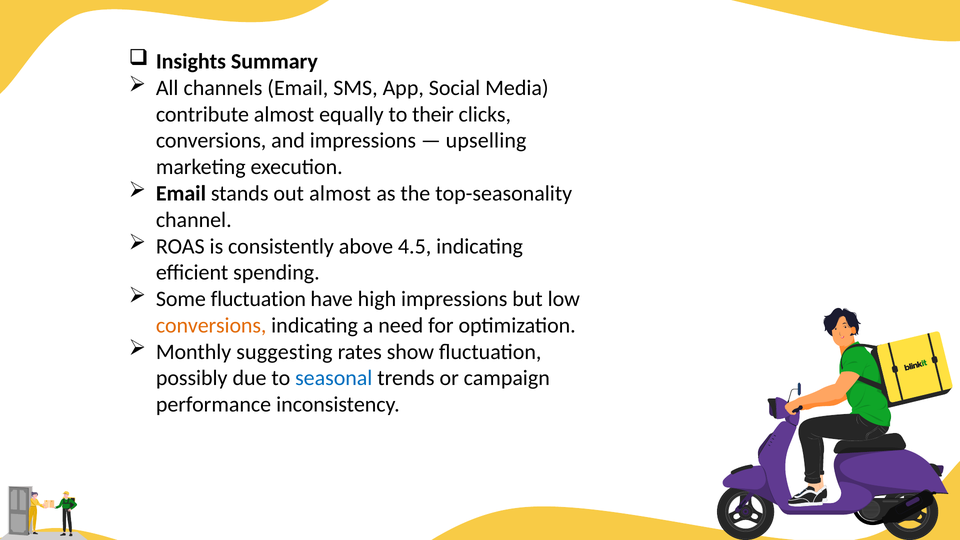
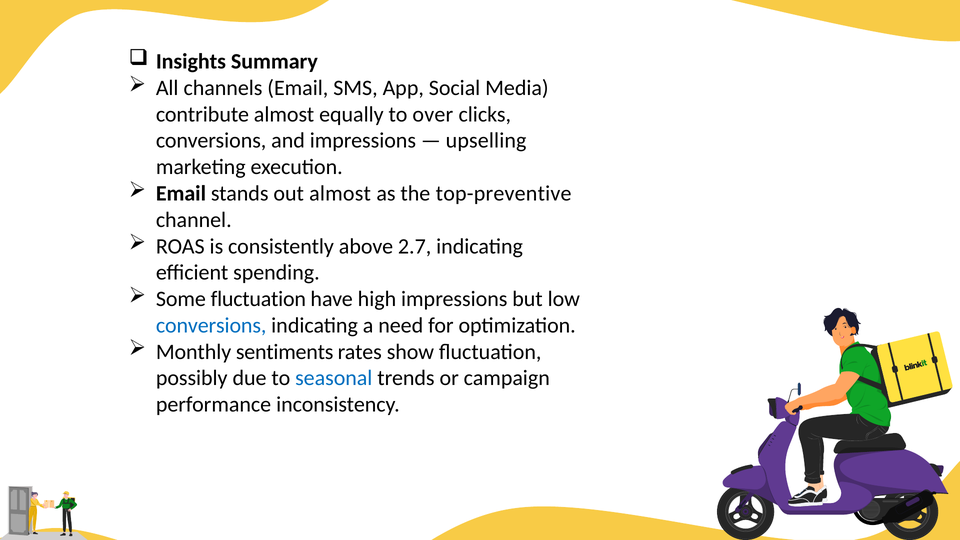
their: their -> over
top-seasonality: top-seasonality -> top-preventive
4.5: 4.5 -> 2.7
conversions at (211, 325) colour: orange -> blue
suggesting: suggesting -> sentiments
